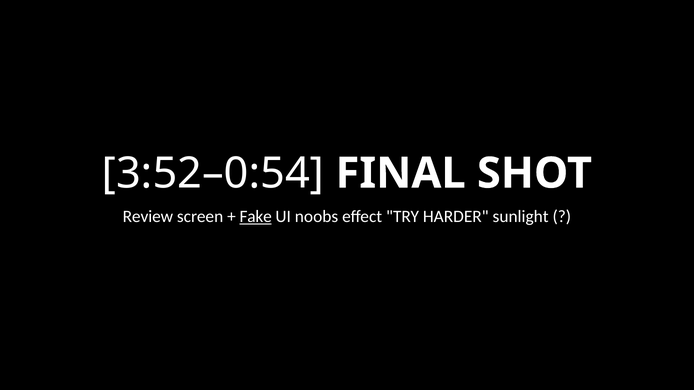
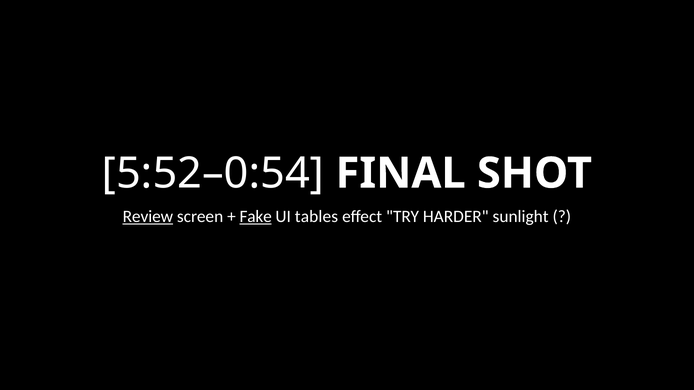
3:52–0:54: 3:52–0:54 -> 5:52–0:54
Review underline: none -> present
noobs: noobs -> tables
